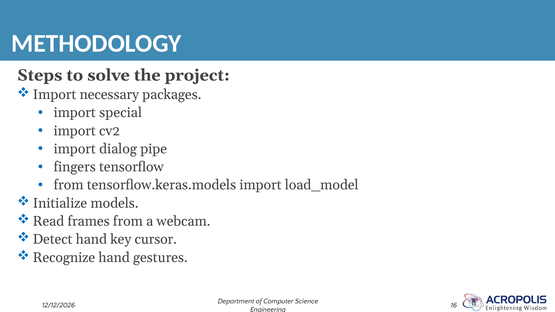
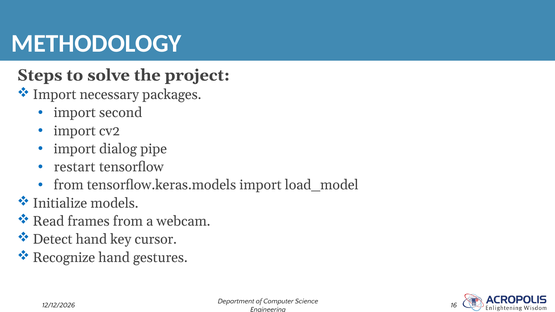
special: special -> second
fingers: fingers -> restart
